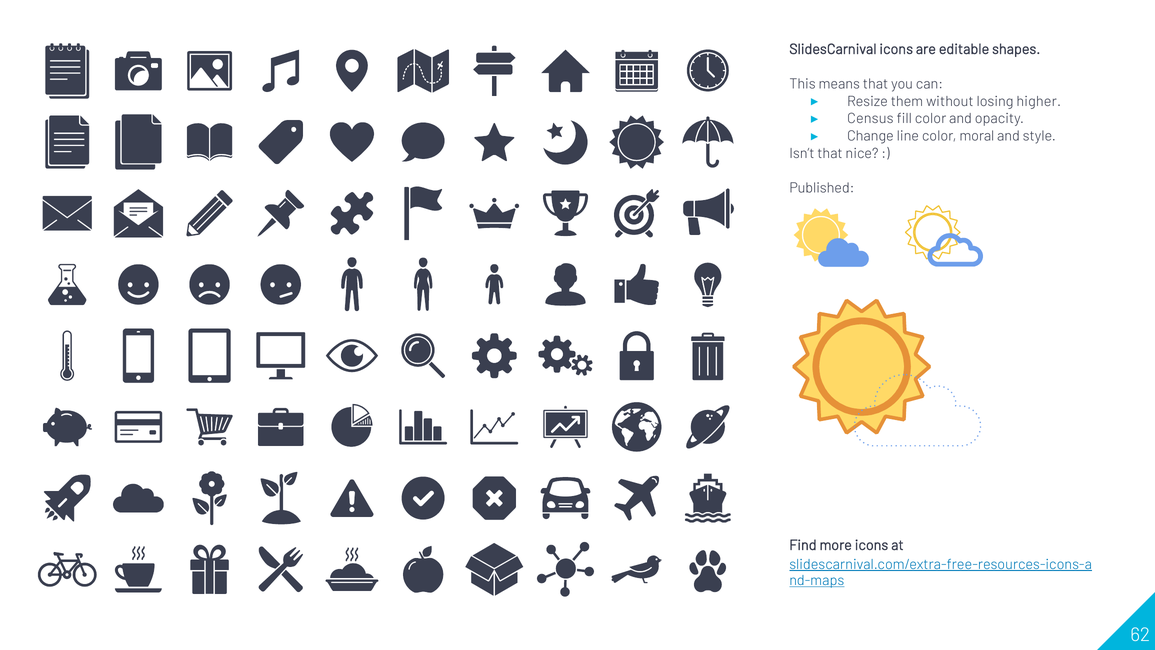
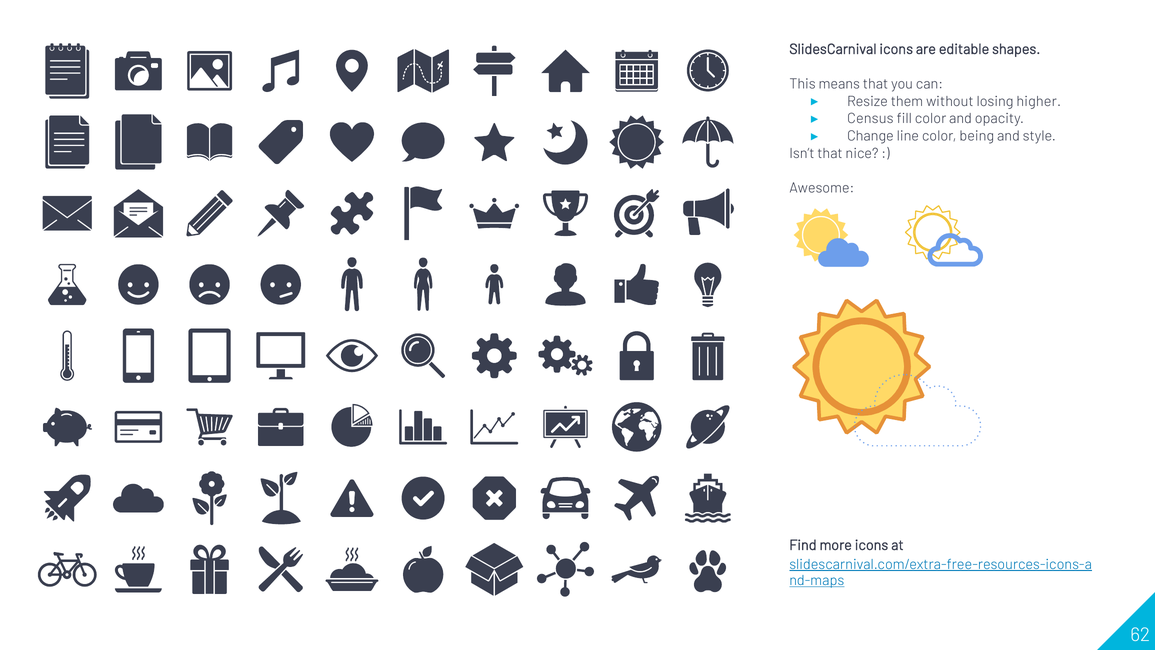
moral: moral -> being
Published: Published -> Awesome
